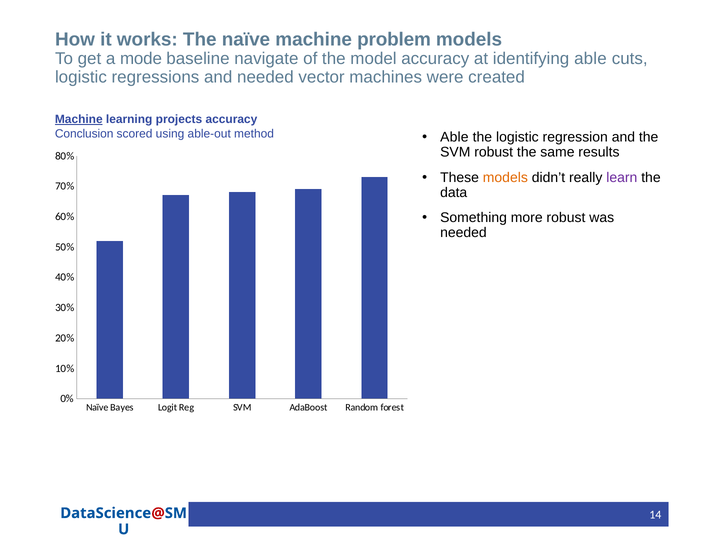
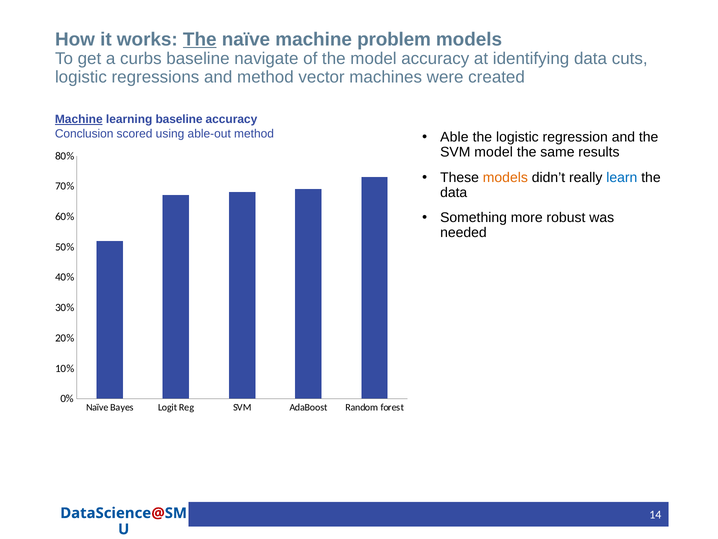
The at (200, 39) underline: none -> present
mode: mode -> curbs
identifying able: able -> data
and needed: needed -> method
learning projects: projects -> baseline
SVM robust: robust -> model
learn colour: purple -> blue
